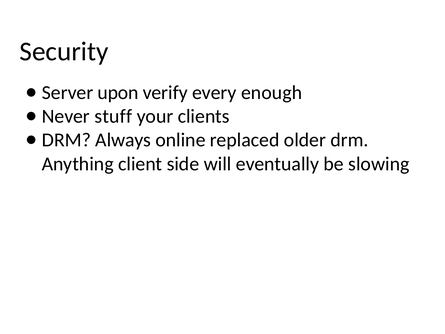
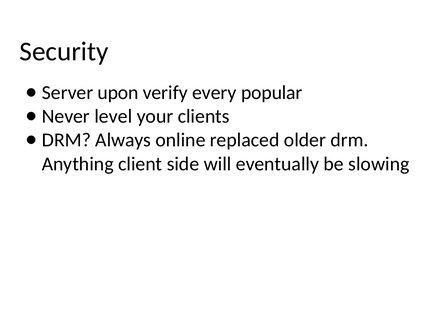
enough: enough -> popular
stuff: stuff -> level
